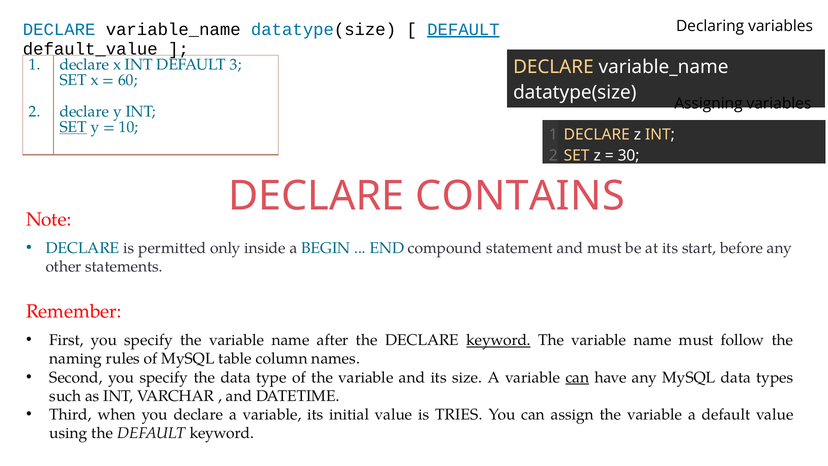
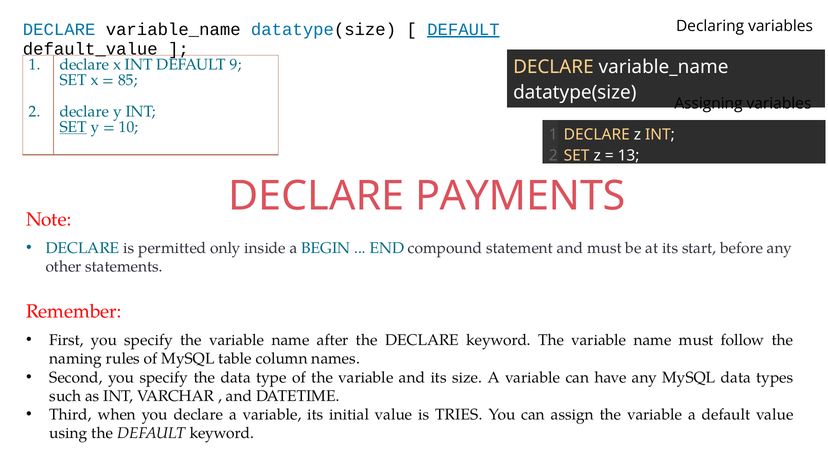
3: 3 -> 9
60: 60 -> 85
30: 30 -> 13
CONTAINS: CONTAINS -> PAYMENTS
keyword at (499, 340) underline: present -> none
can at (577, 377) underline: present -> none
